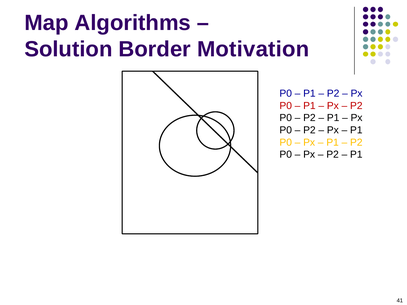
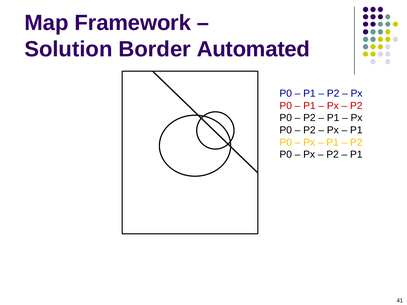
Algorithms: Algorithms -> Framework
Motivation: Motivation -> Automated
